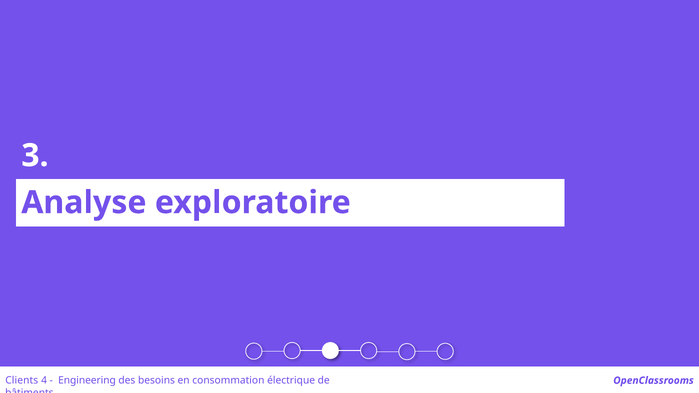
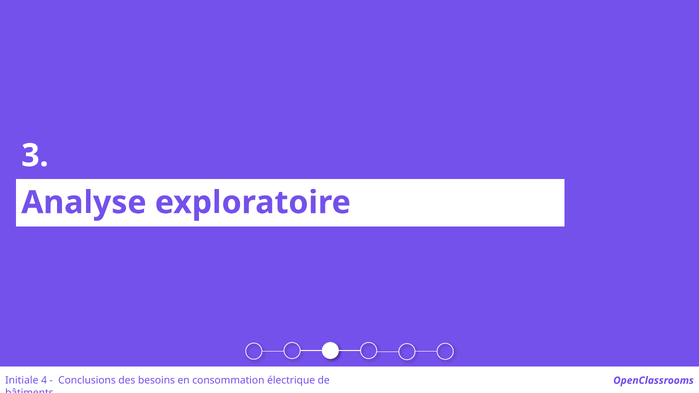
Clients: Clients -> Initiale
Engineering: Engineering -> Conclusions
